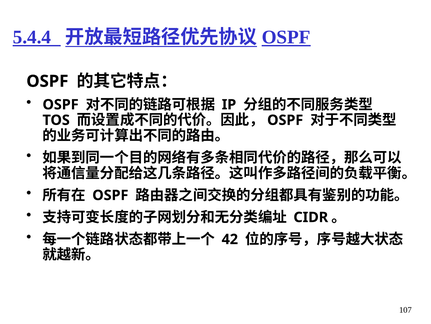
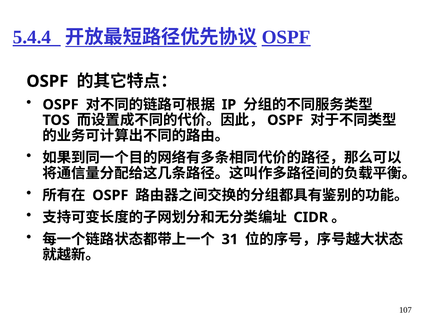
42: 42 -> 31
